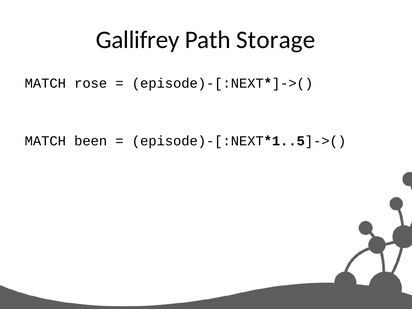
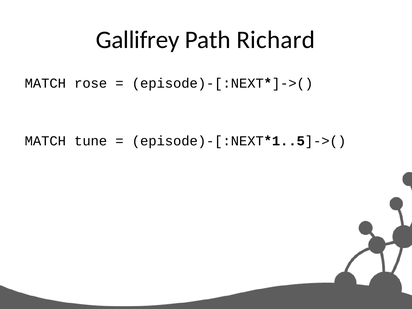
Storage: Storage -> Richard
been: been -> tune
